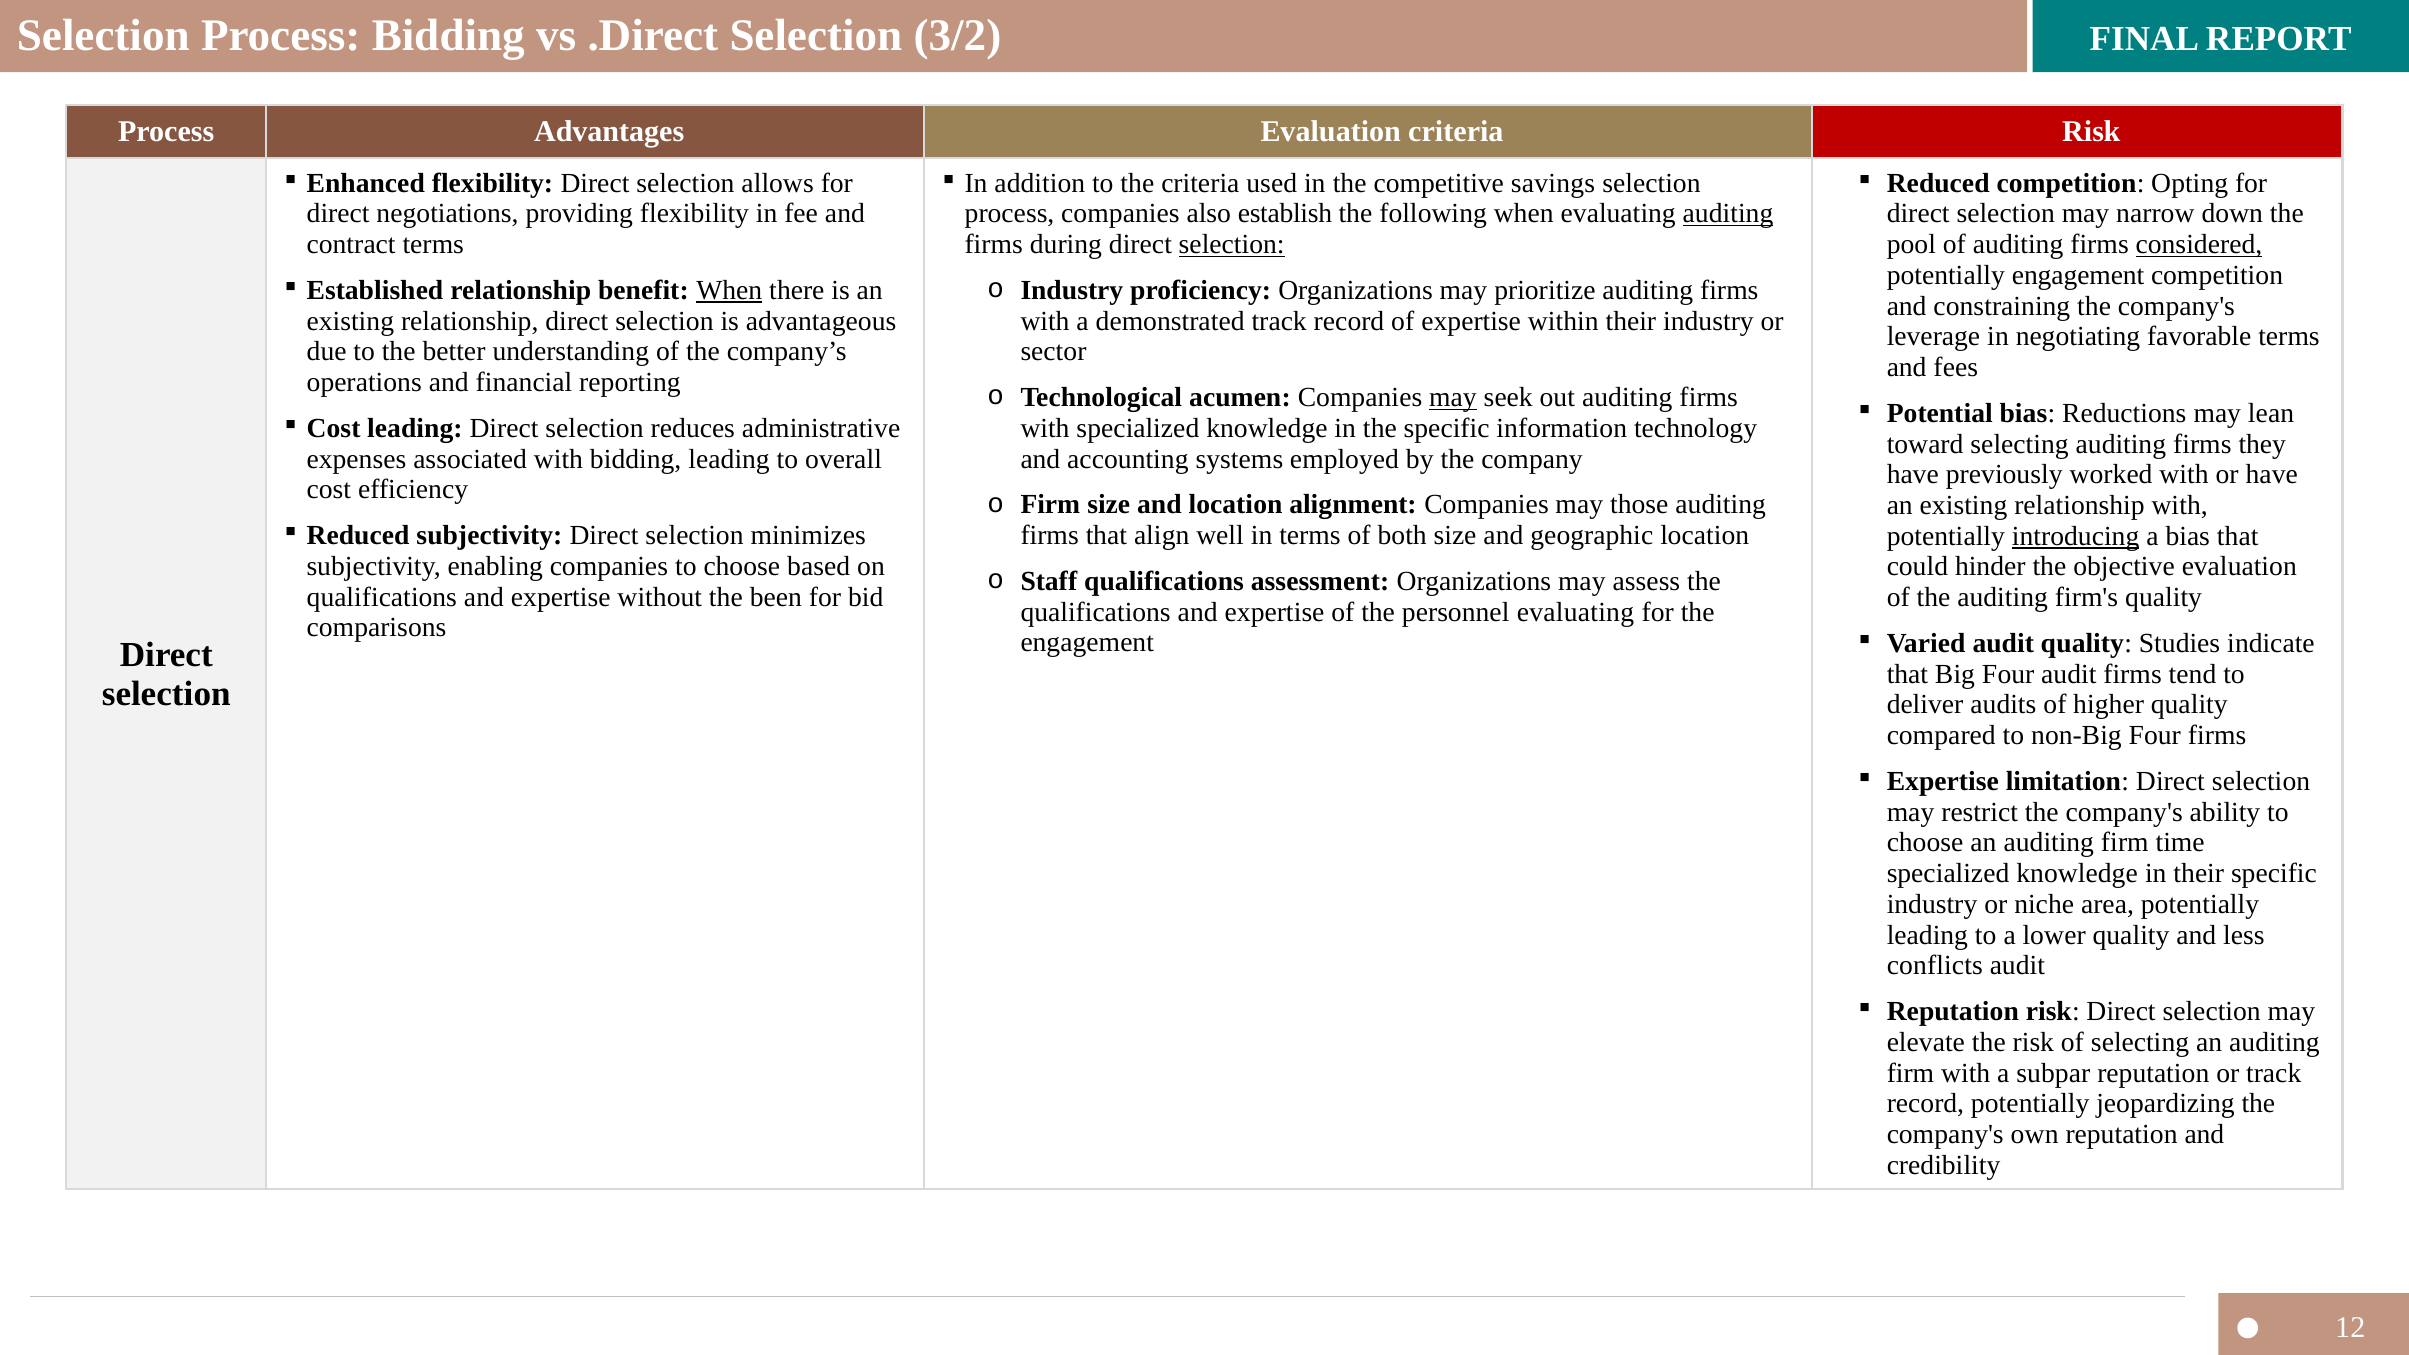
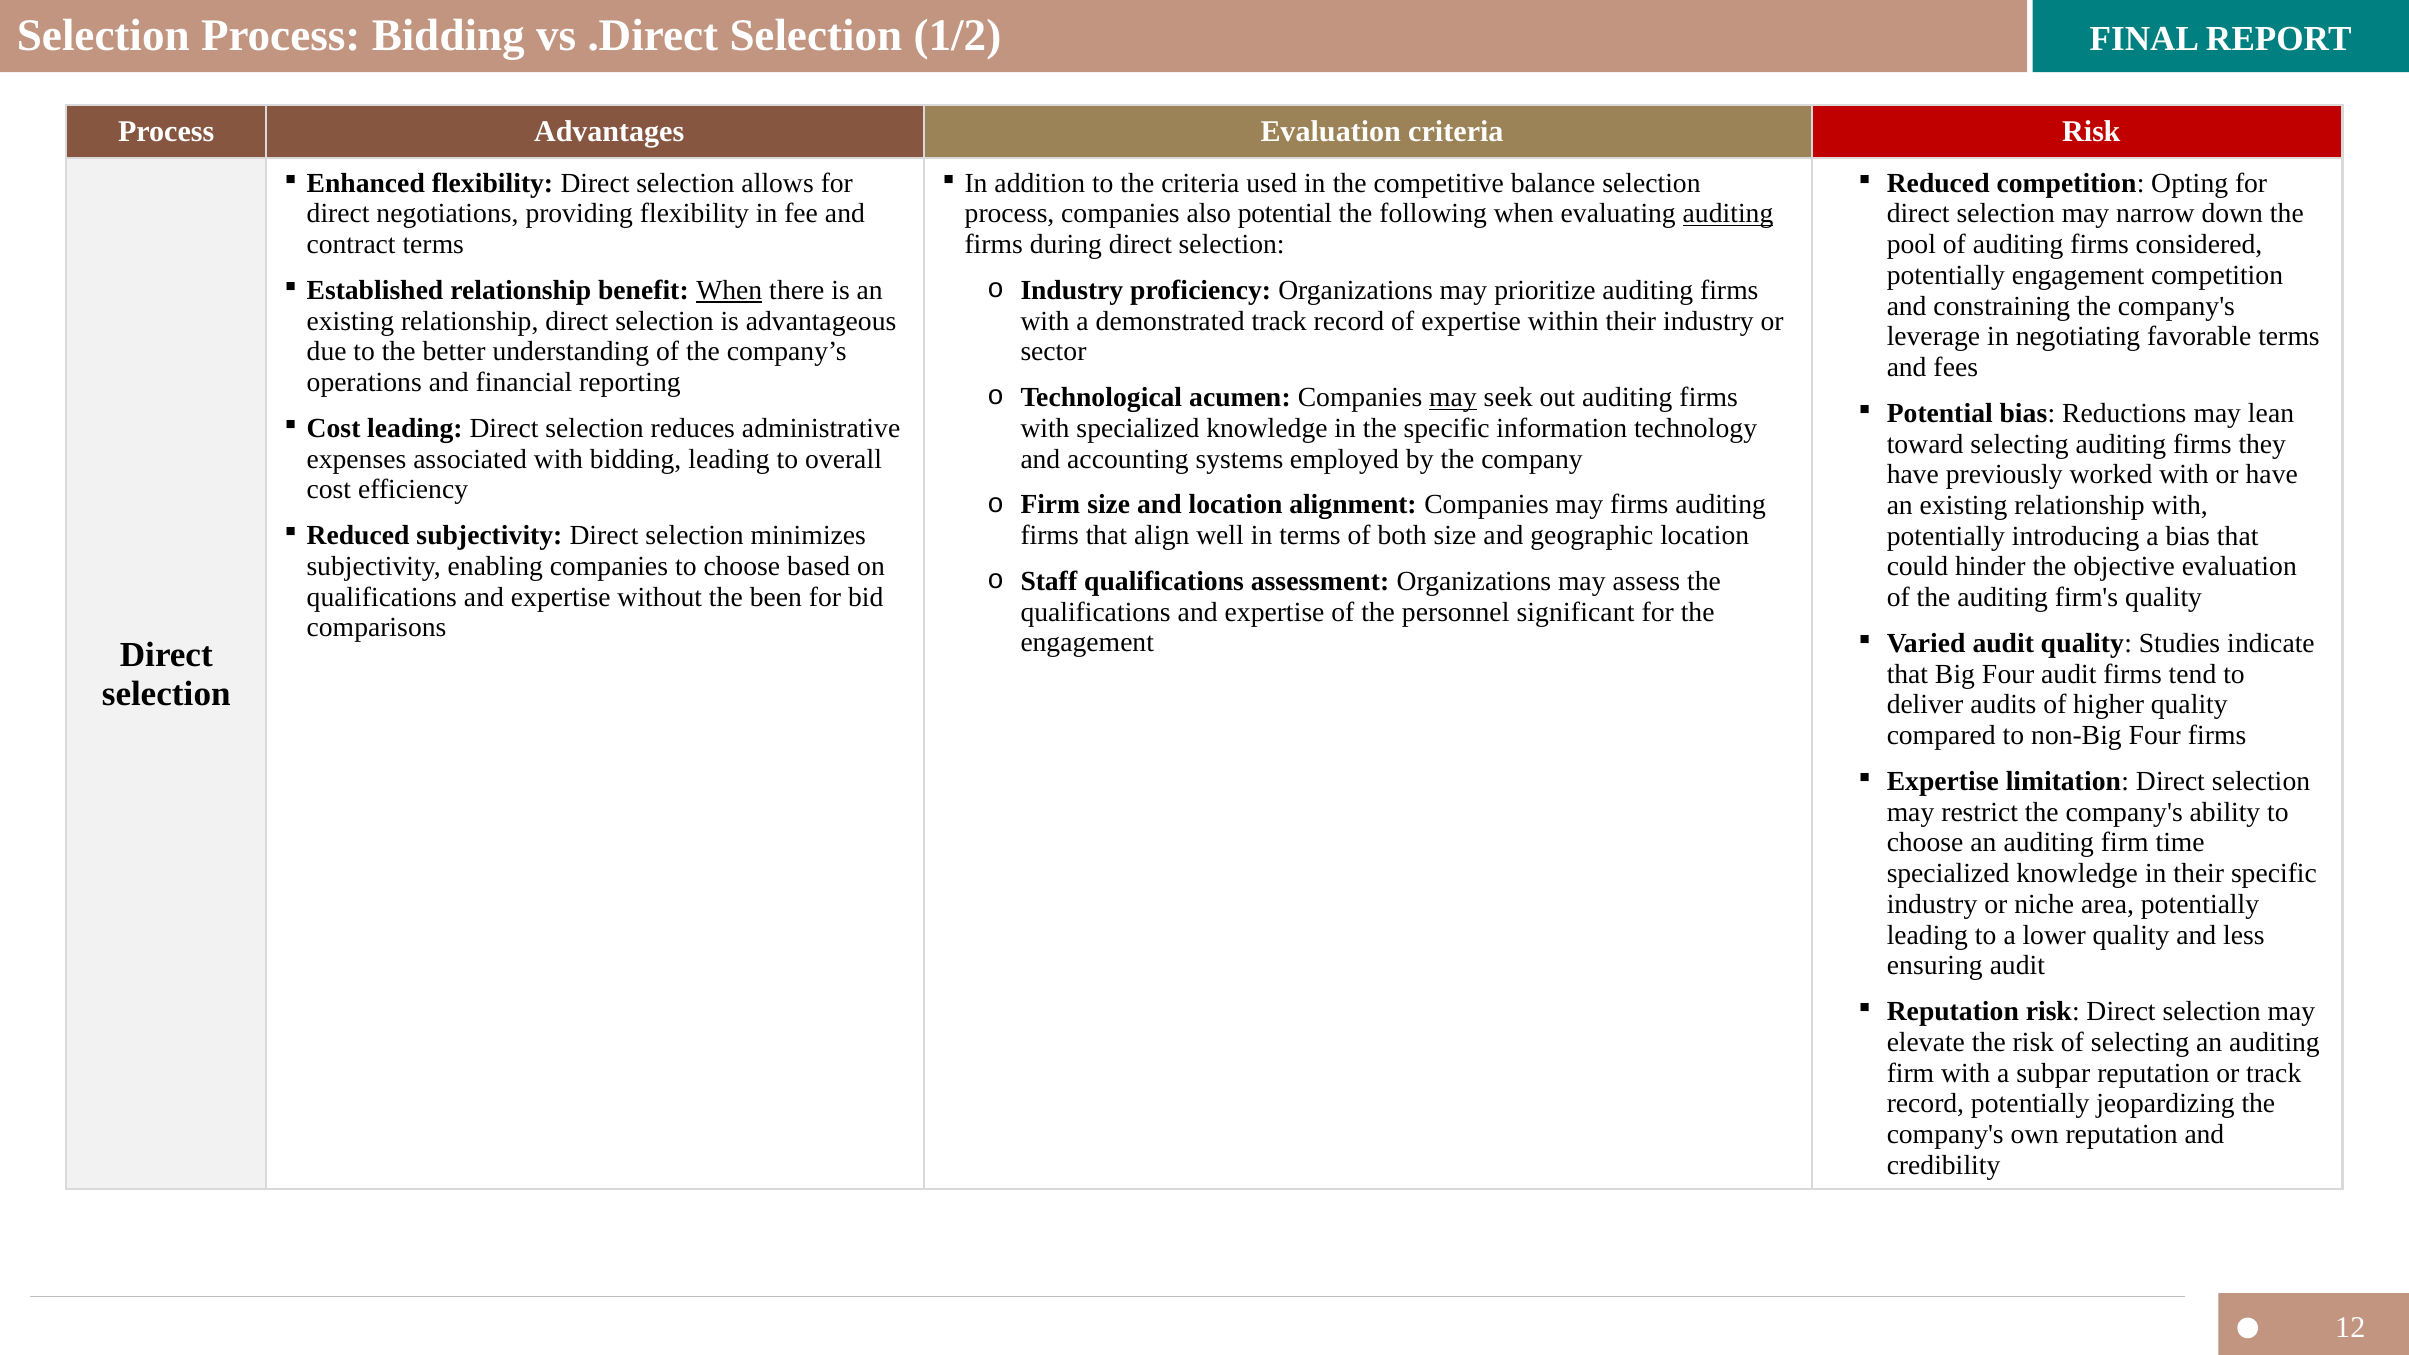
3/2: 3/2 -> 1/2
savings: savings -> balance
also establish: establish -> potential
selection at (1232, 244) underline: present -> none
considered underline: present -> none
may those: those -> firms
introducing underline: present -> none
personnel evaluating: evaluating -> significant
conflicts: conflicts -> ensuring
